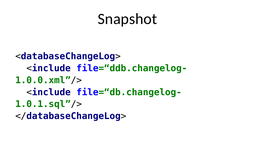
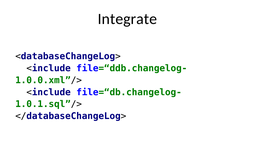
Snapshot: Snapshot -> Integrate
